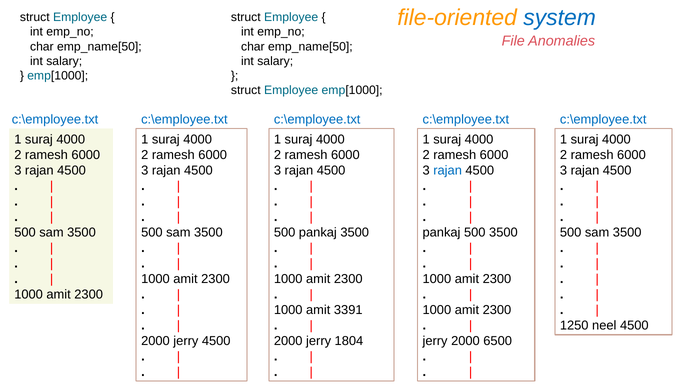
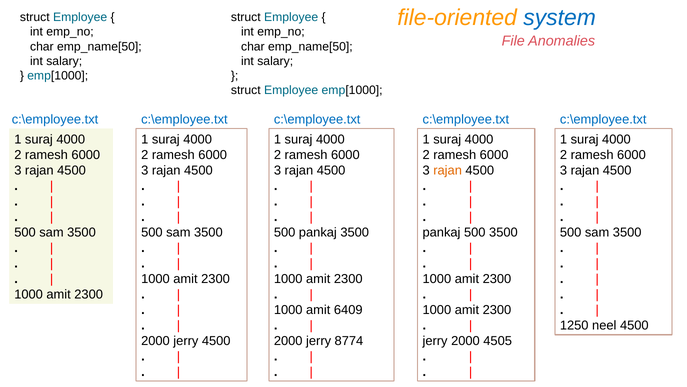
rajan at (448, 170) colour: blue -> orange
3391: 3391 -> 6409
1804: 1804 -> 8774
6500: 6500 -> 4505
